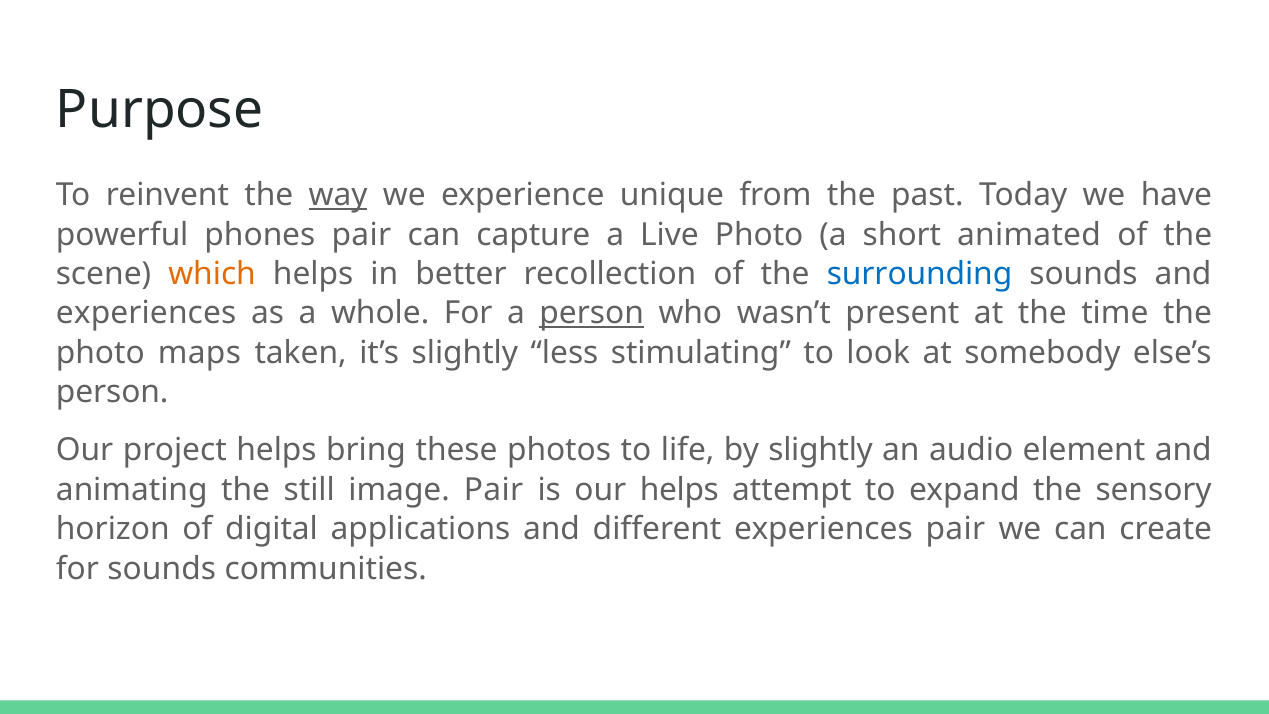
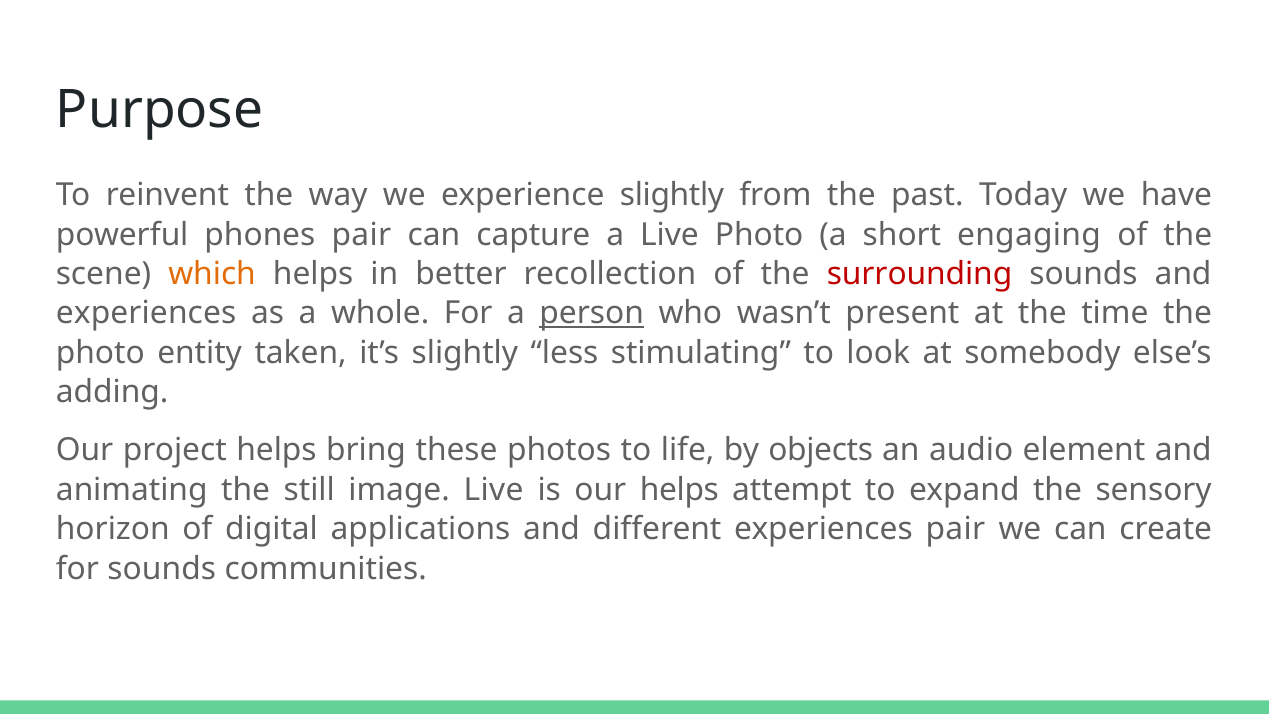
way underline: present -> none
experience unique: unique -> slightly
animated: animated -> engaging
surrounding colour: blue -> red
maps: maps -> entity
person at (112, 392): person -> adding
by slightly: slightly -> objects
image Pair: Pair -> Live
